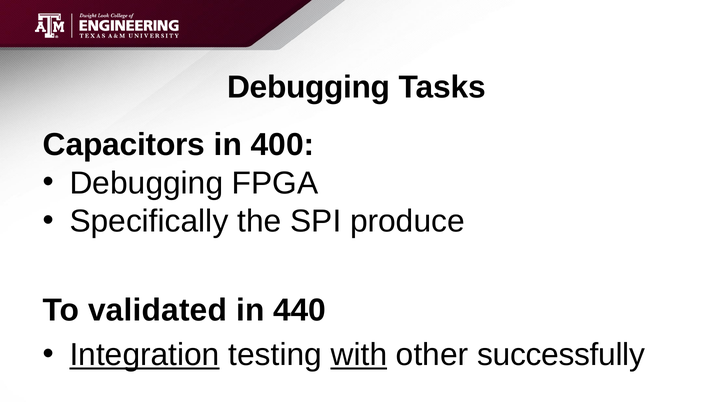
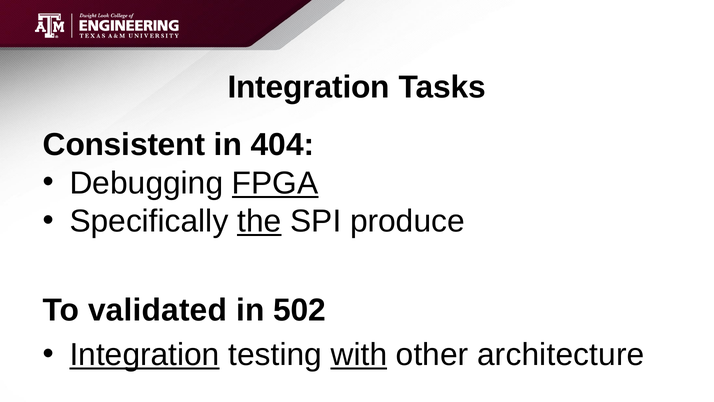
Debugging at (309, 87): Debugging -> Integration
Capacitors: Capacitors -> Consistent
400: 400 -> 404
FPGA underline: none -> present
the underline: none -> present
440: 440 -> 502
successfully: successfully -> architecture
